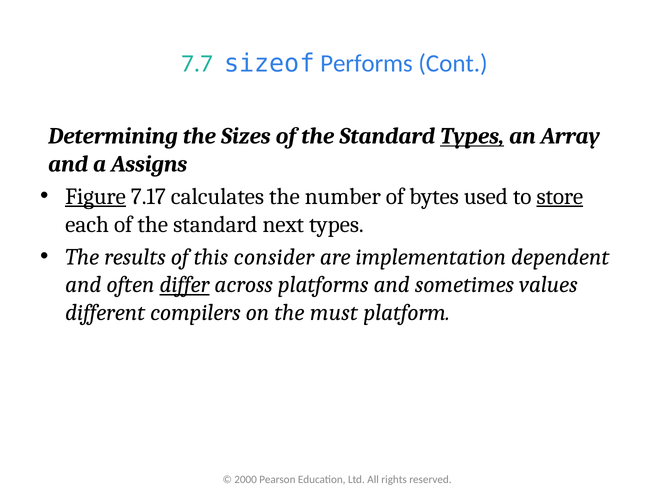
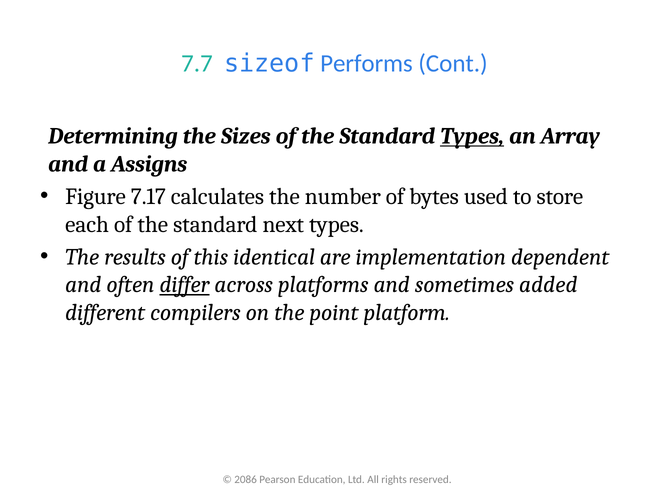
Figure underline: present -> none
store underline: present -> none
consider: consider -> identical
values: values -> added
must: must -> point
2000: 2000 -> 2086
